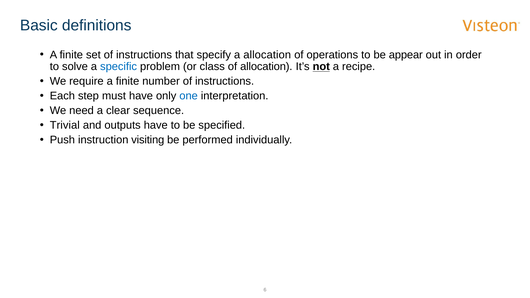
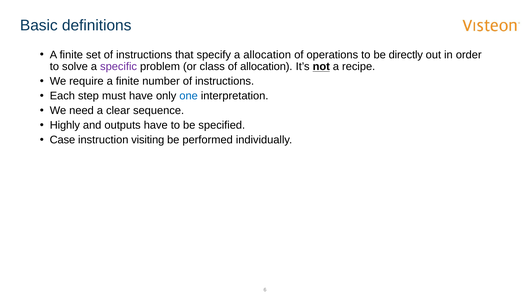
appear: appear -> directly
specific colour: blue -> purple
Trivial: Trivial -> Highly
Push: Push -> Case
